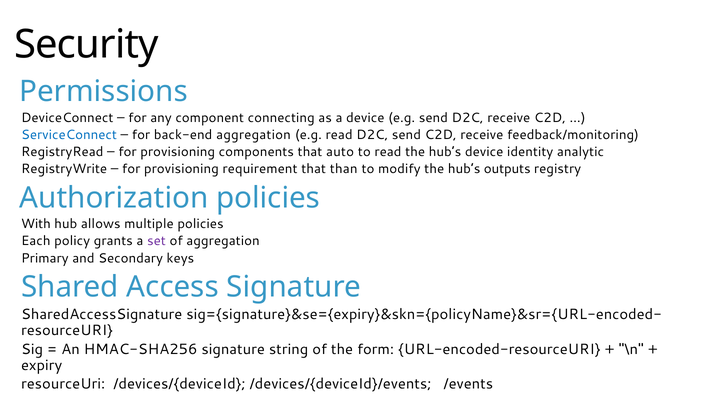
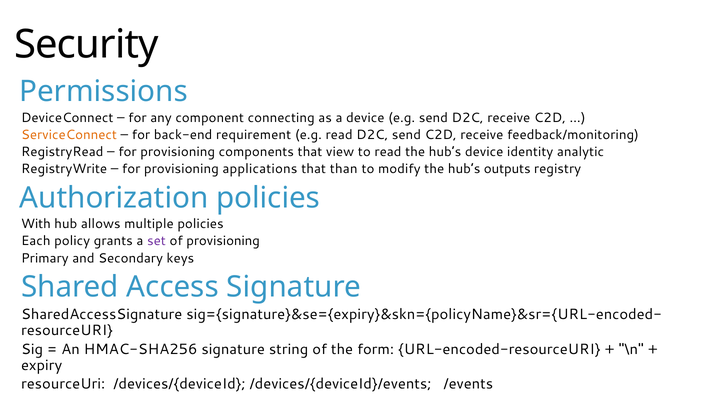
ServiceConnect colour: blue -> orange
back-end aggregation: aggregation -> requirement
auto: auto -> view
requirement: requirement -> applications
of aggregation: aggregation -> provisioning
